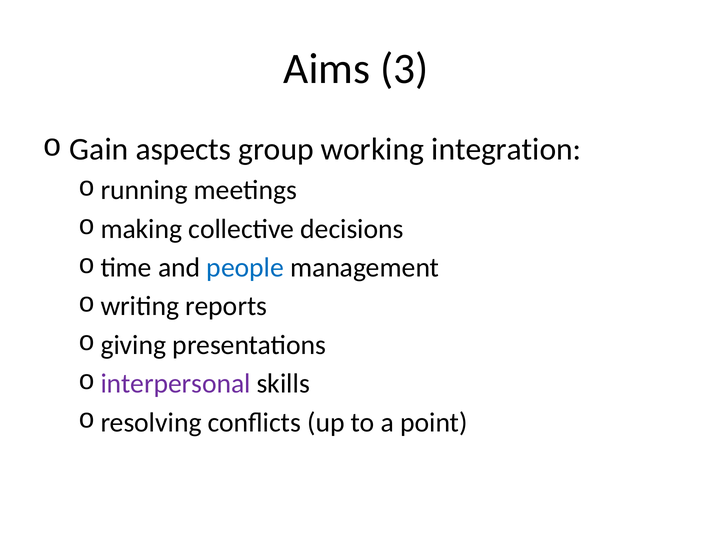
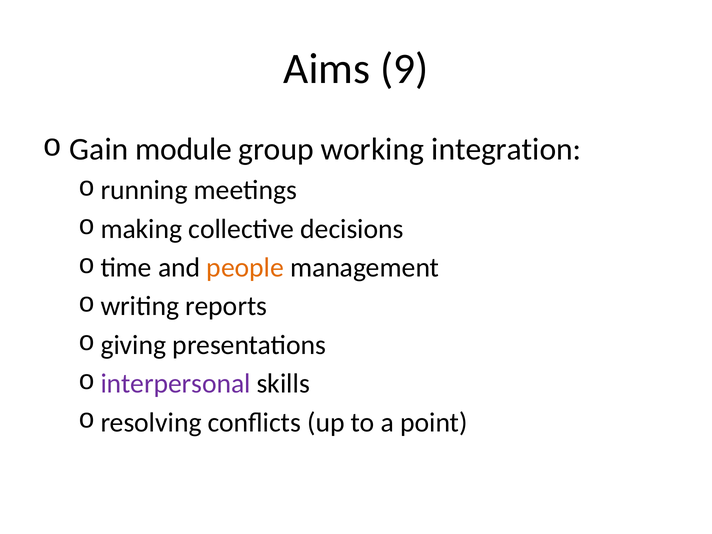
3: 3 -> 9
aspects: aspects -> module
people colour: blue -> orange
